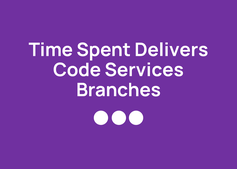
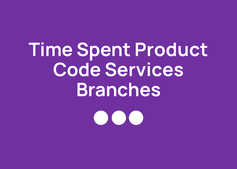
Delivers: Delivers -> Product
